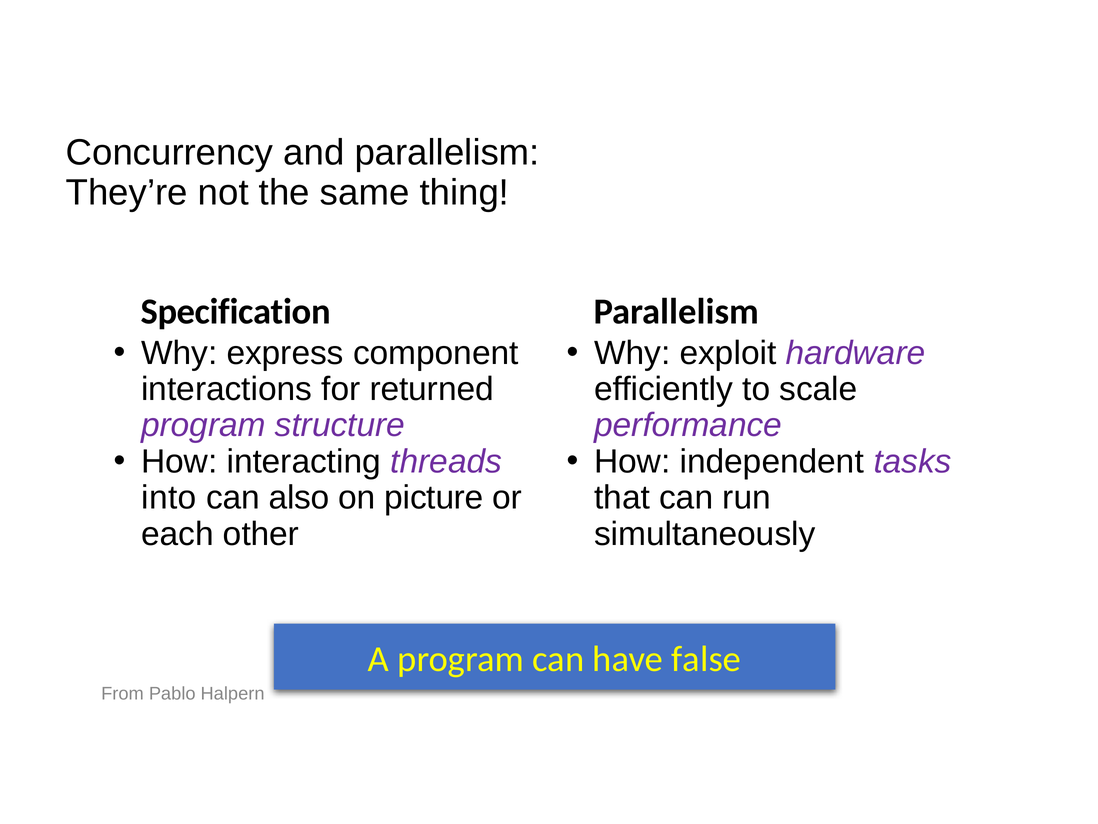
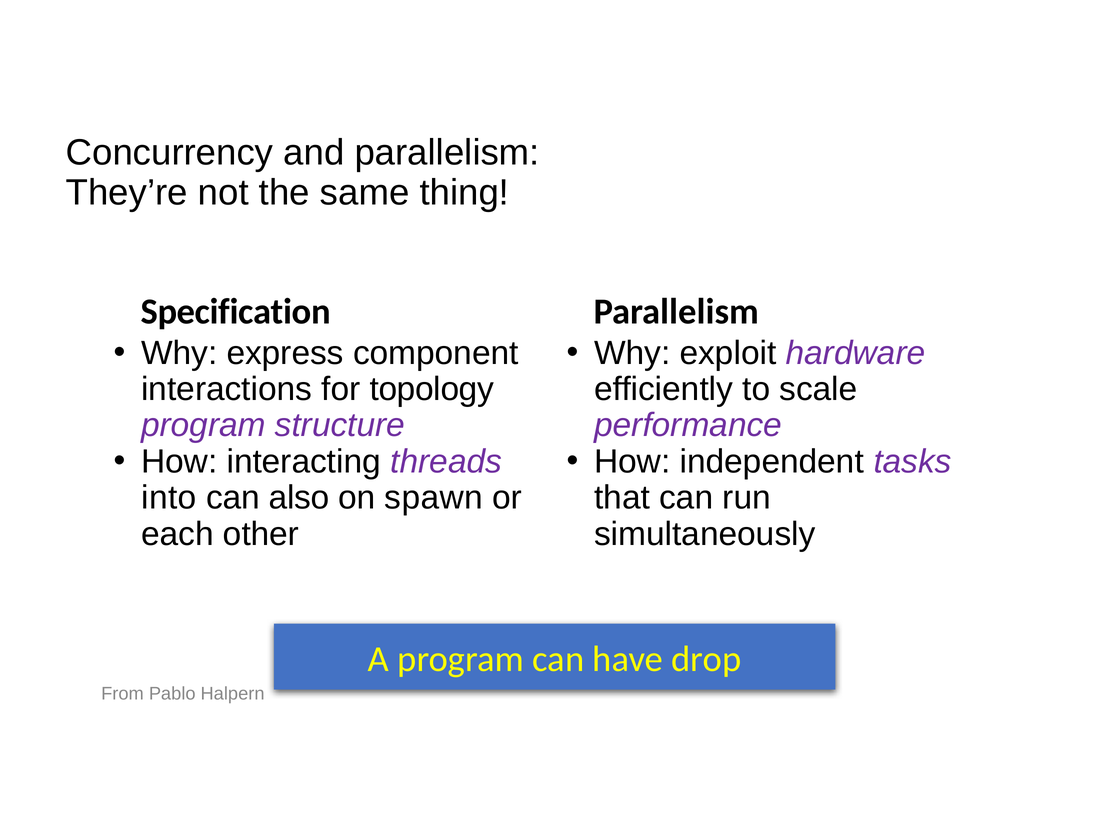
returned: returned -> topology
picture: picture -> spawn
false: false -> drop
